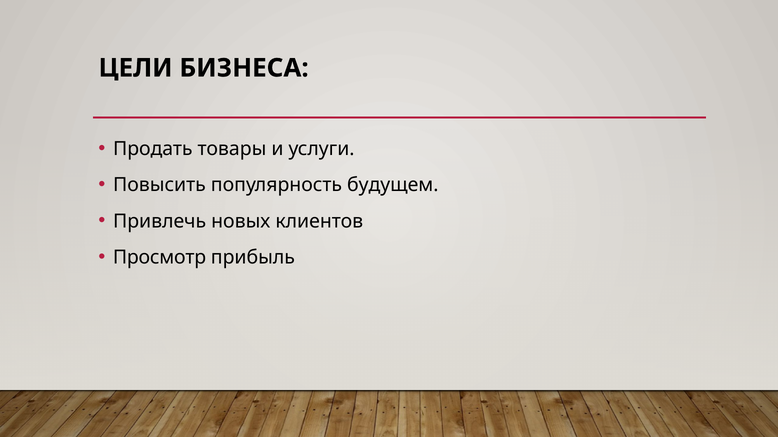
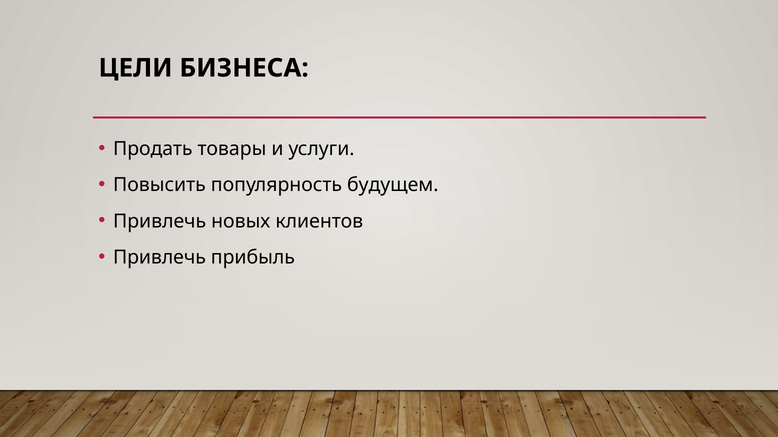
Просмотр at (160, 258): Просмотр -> Привлечь
